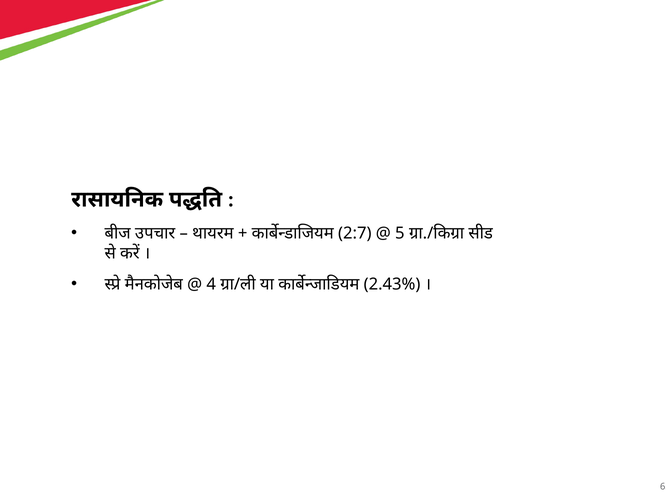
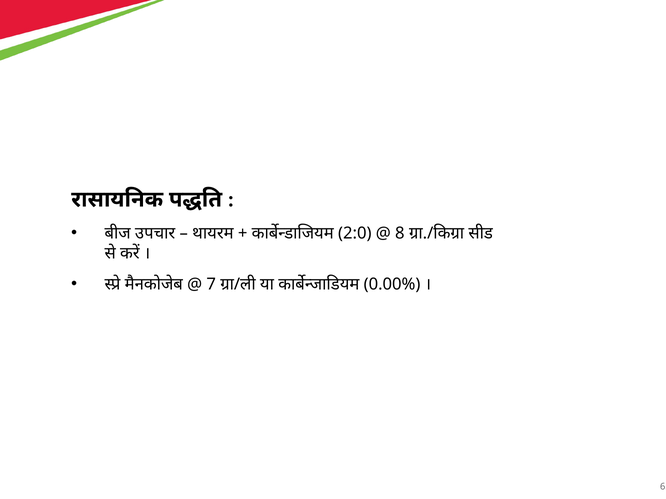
2:7: 2:7 -> 2:0
5: 5 -> 8
4: 4 -> 7
2.43%: 2.43% -> 0.00%
